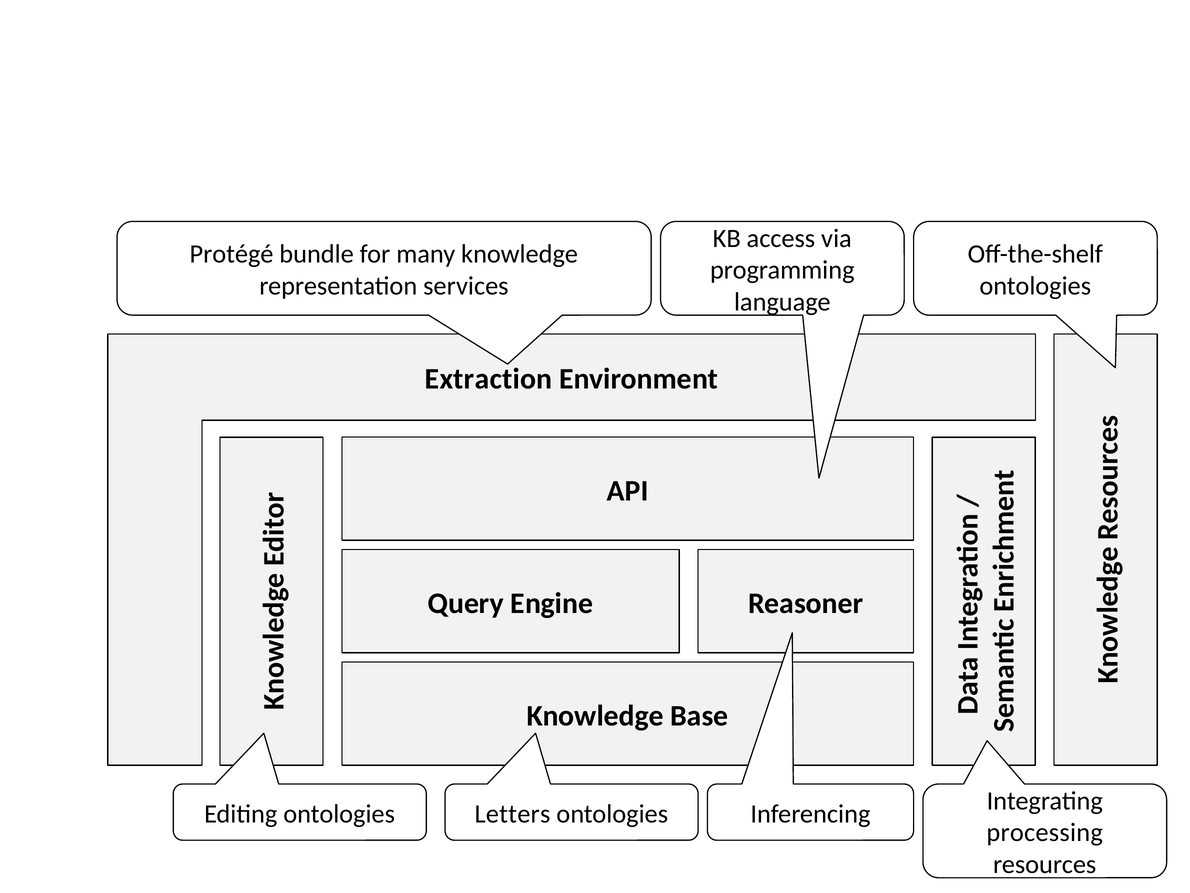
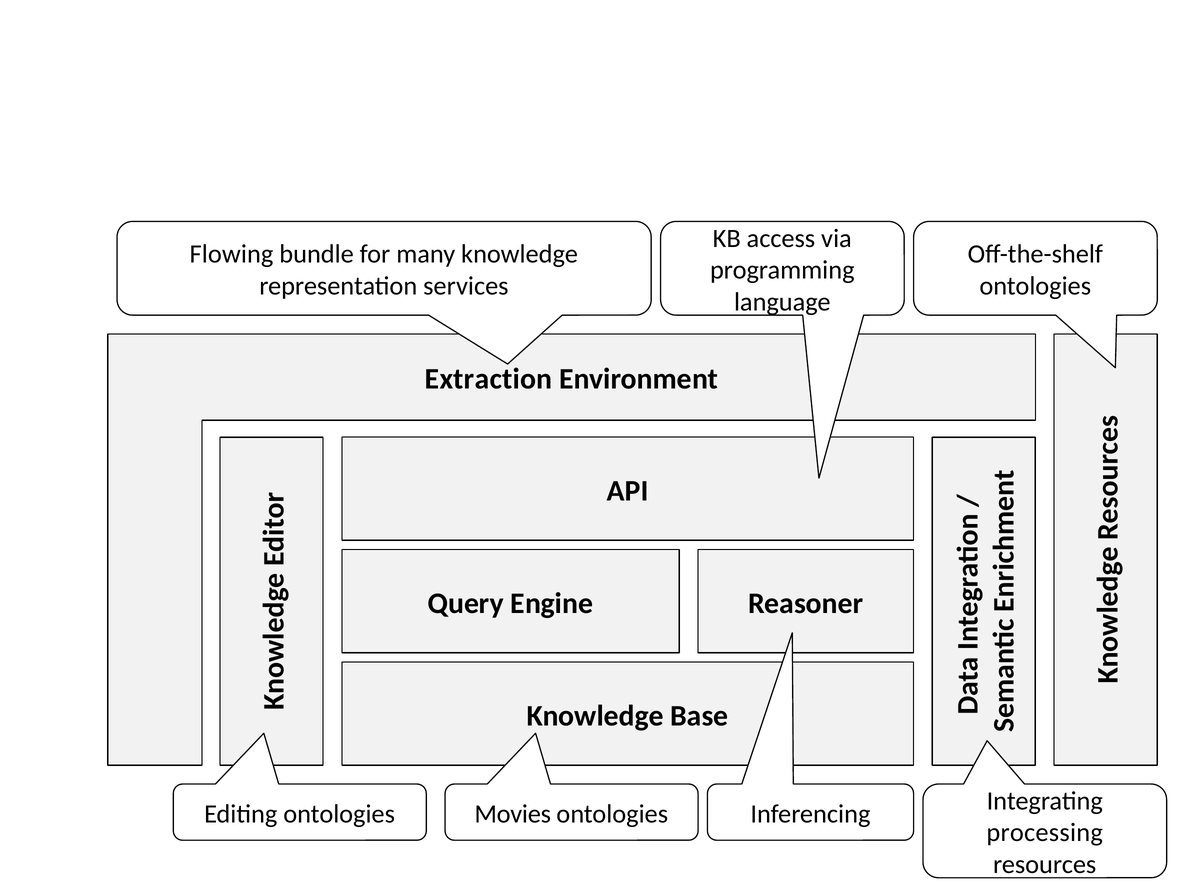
Protégé: Protégé -> Flowing
Letters: Letters -> Movies
